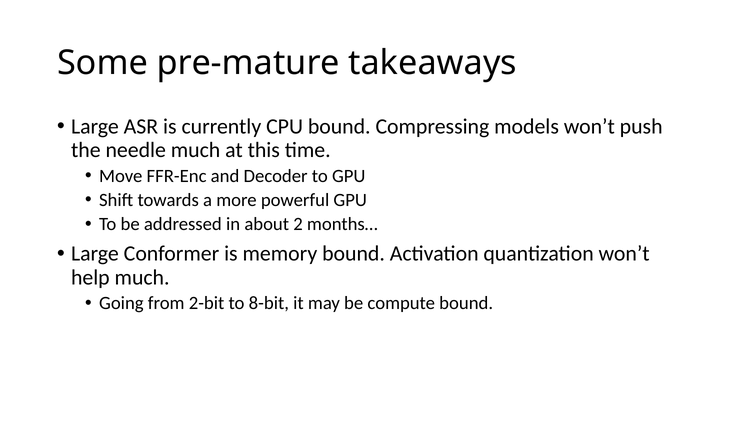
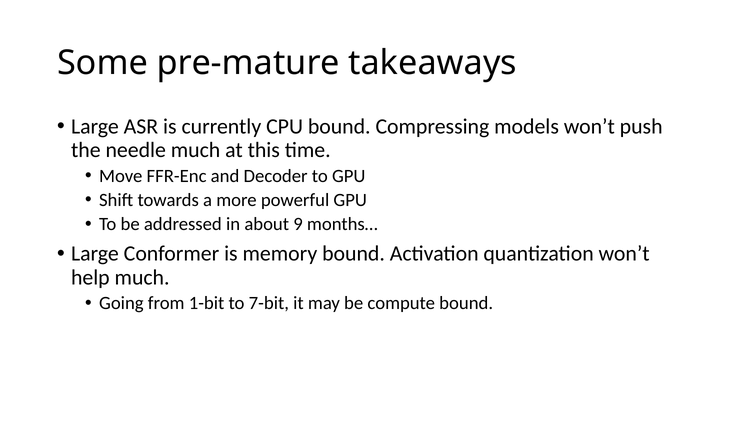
2: 2 -> 9
2-bit: 2-bit -> 1-bit
8-bit: 8-bit -> 7-bit
